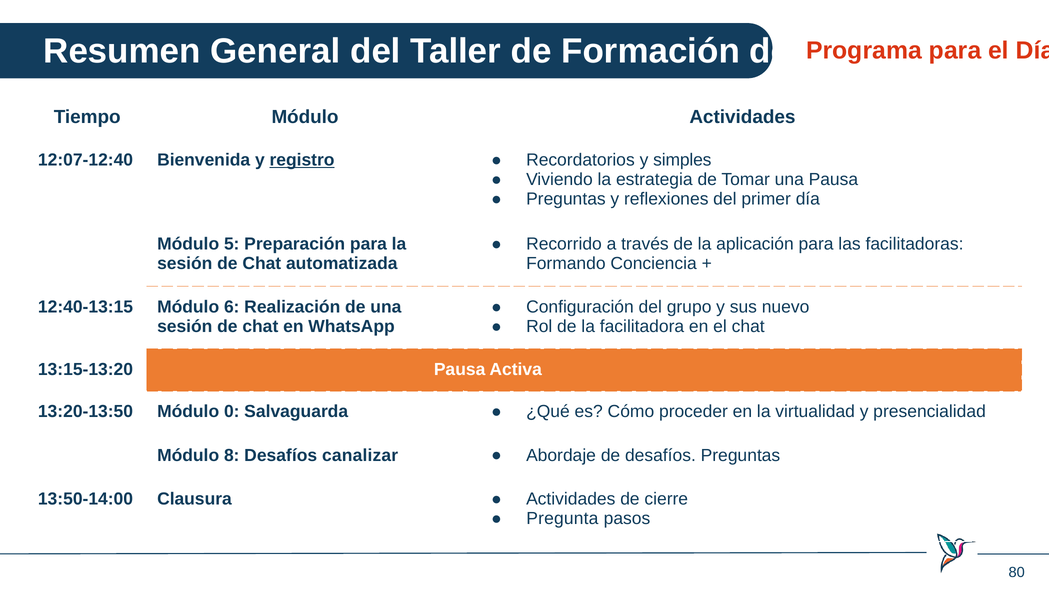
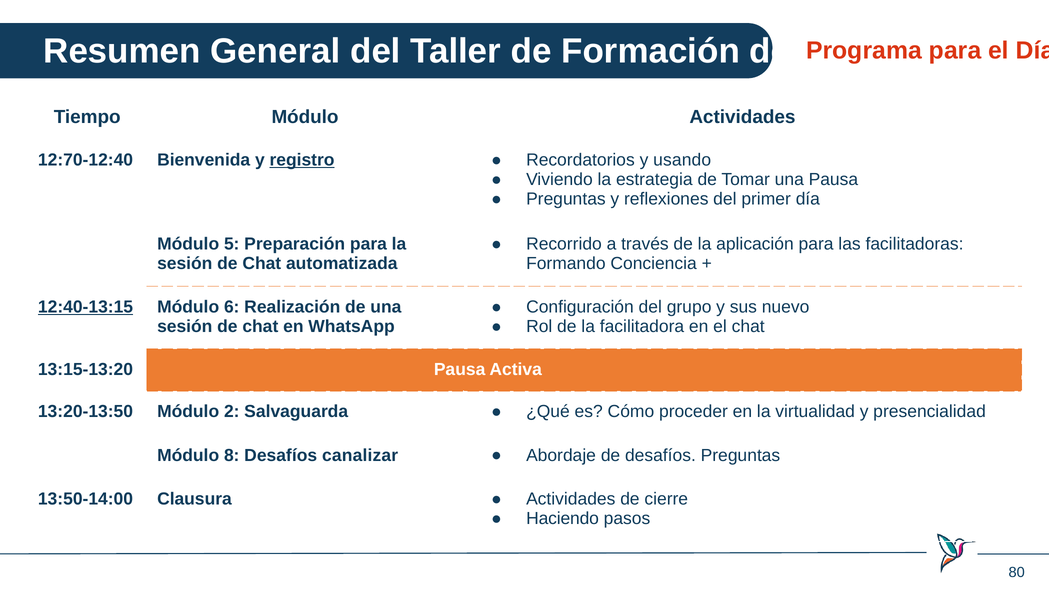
12:07-12:40: 12:07-12:40 -> 12:70-12:40
simples: simples -> usando
12:40-13:15 underline: none -> present
Módulo 0: 0 -> 2
Pregunta: Pregunta -> Haciendo
